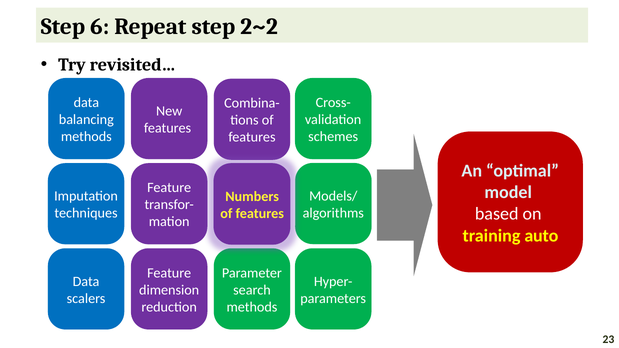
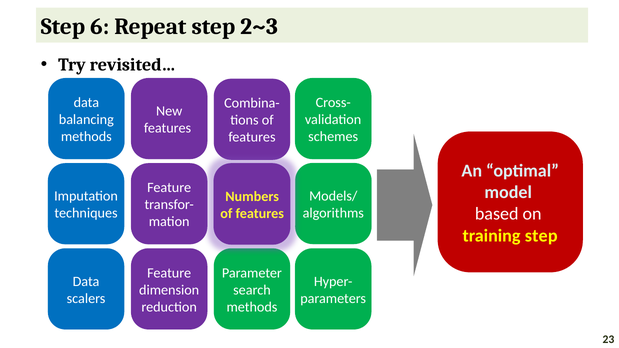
2~2: 2~2 -> 2~3
training auto: auto -> step
